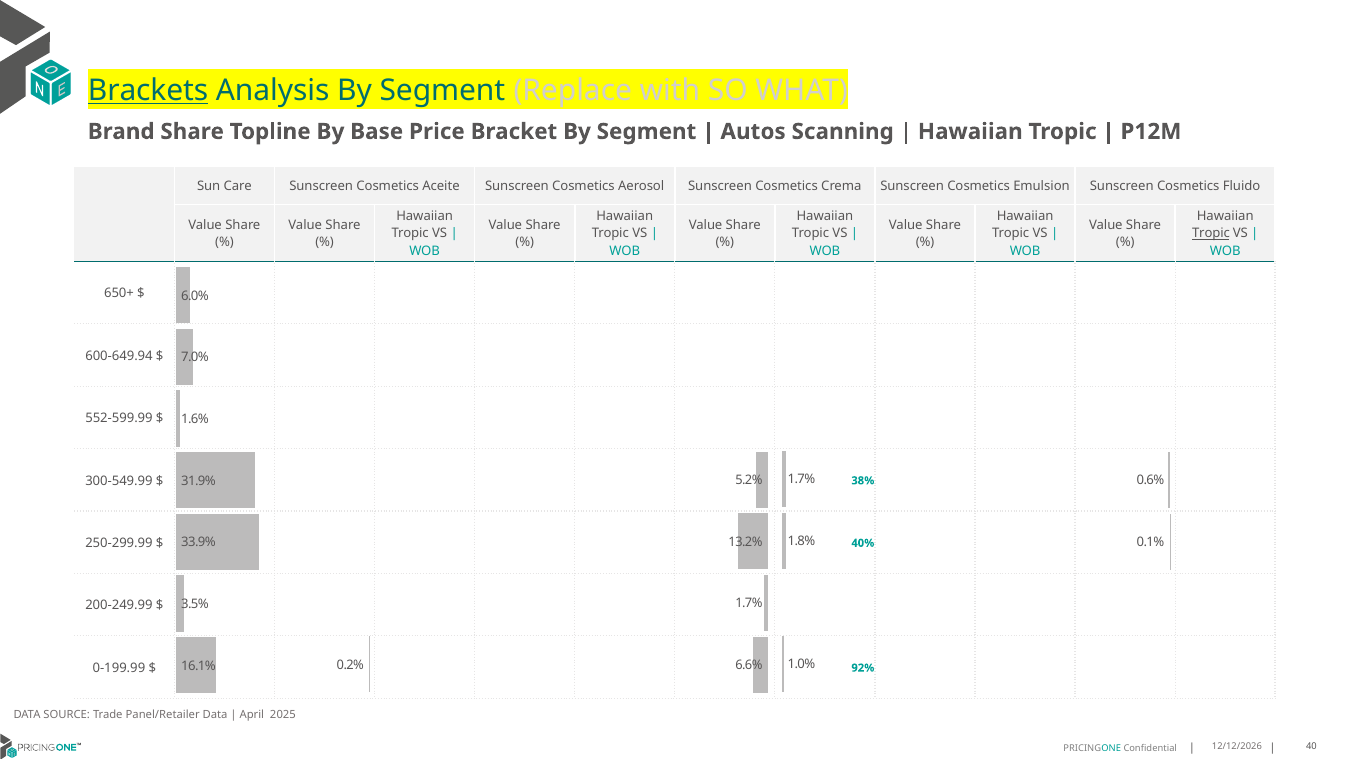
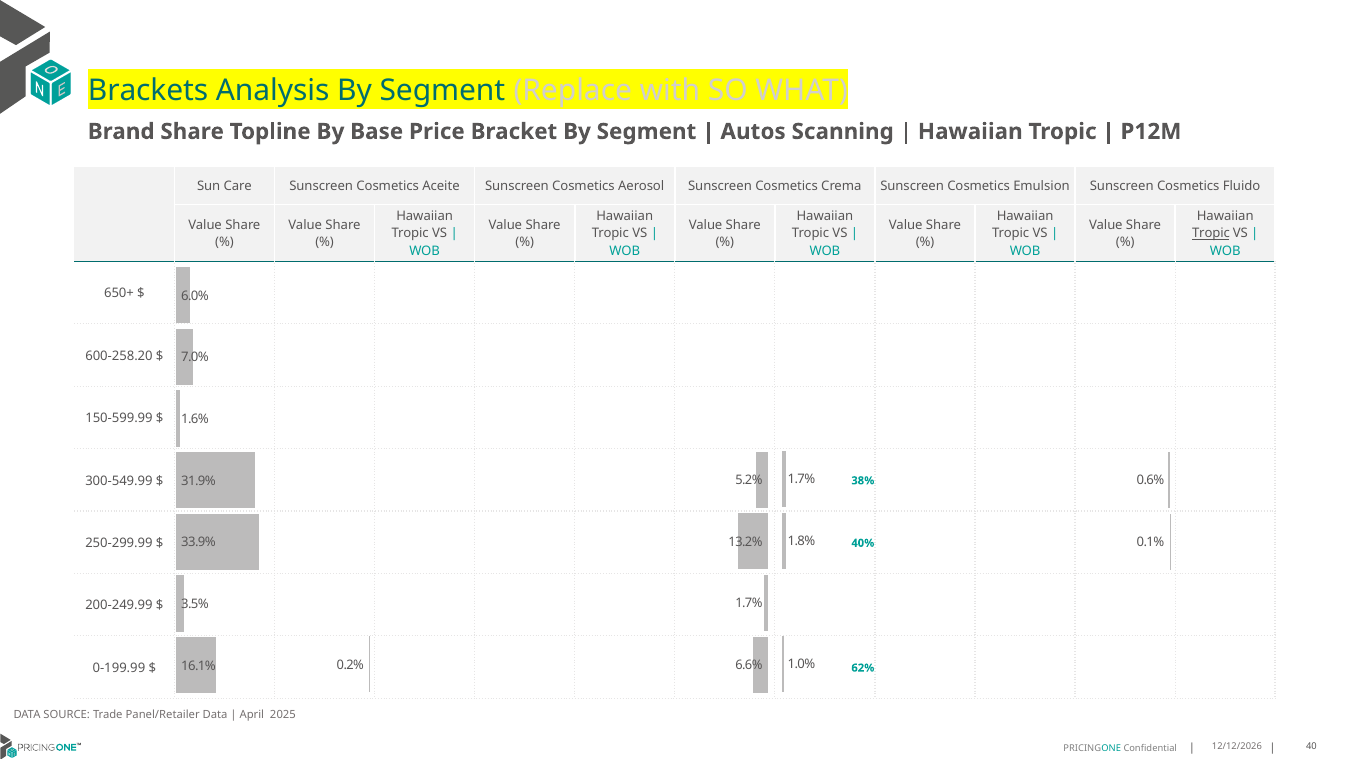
Brackets underline: present -> none
600-649.94: 600-649.94 -> 600-258.20
552-599.99: 552-599.99 -> 150-599.99
92%: 92% -> 62%
